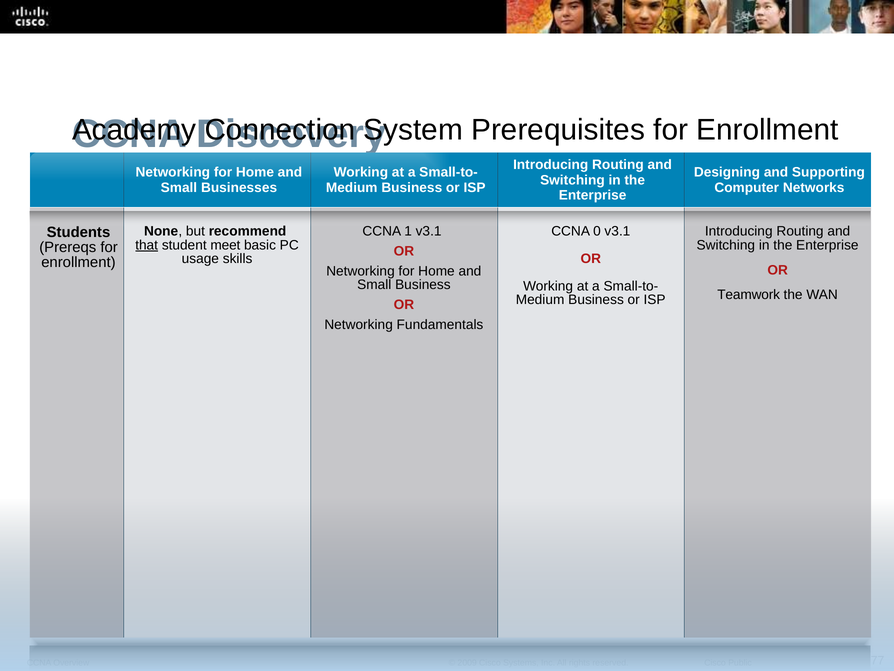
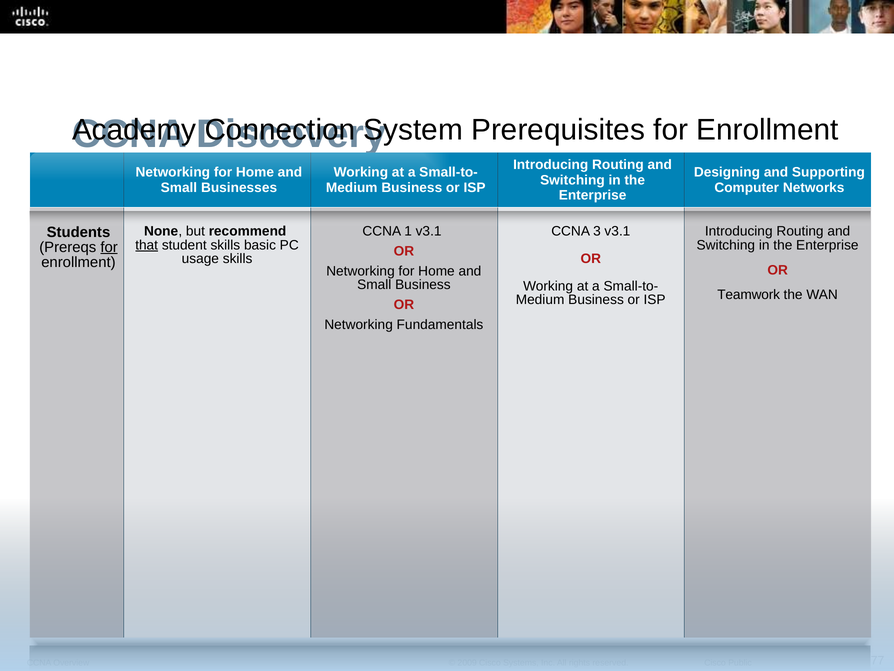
0: 0 -> 3
student meet: meet -> skills
for at (109, 247) underline: none -> present
